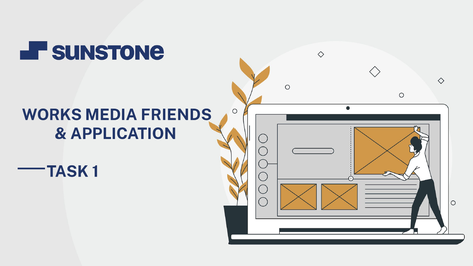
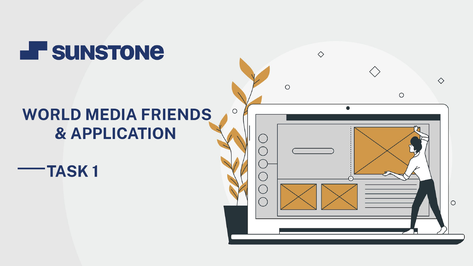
WORKS: WORKS -> WORLD
